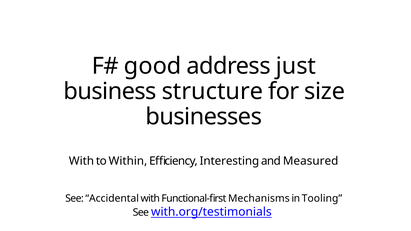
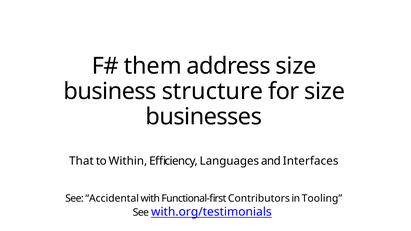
good: good -> them
address just: just -> size
With at (81, 161): With -> That
Interesting: Interesting -> Languages
Measured: Measured -> Interfaces
Mechanisms: Mechanisms -> Contributors
